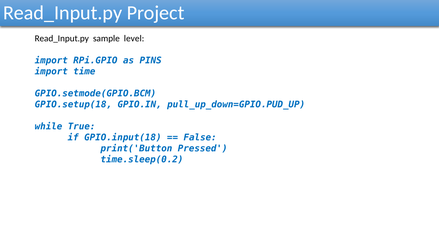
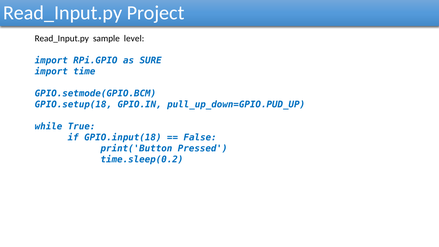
PINS: PINS -> SURE
